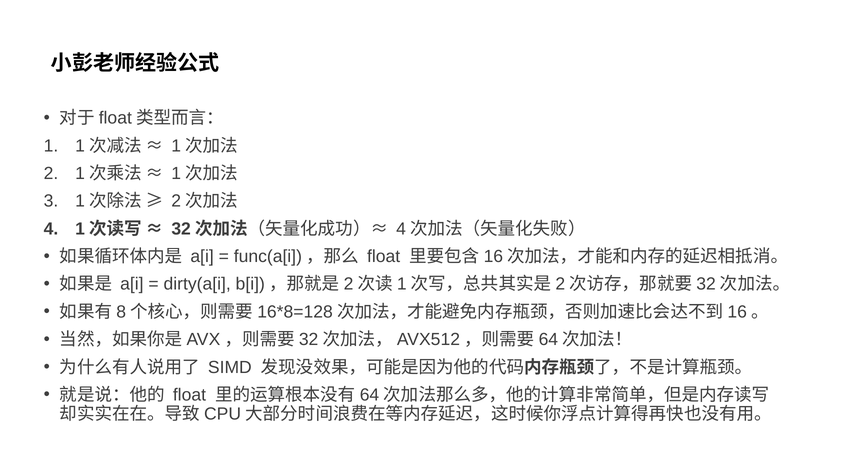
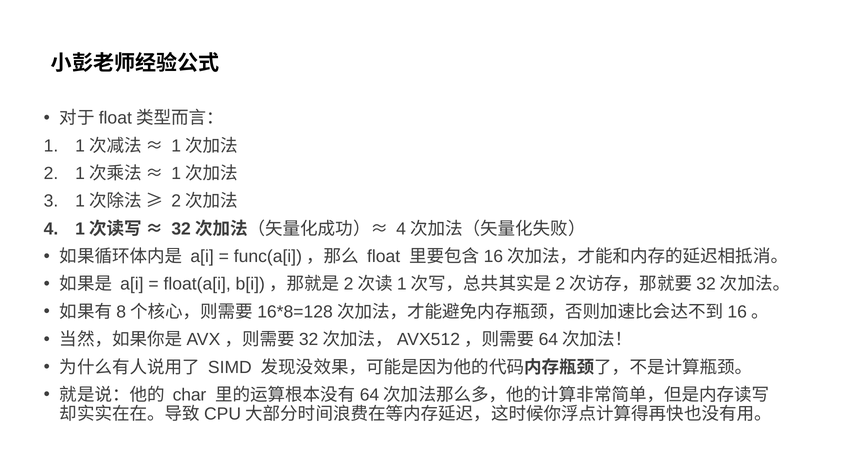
dirty(a[i: dirty(a[i -> float(a[i
float at (189, 395): float -> char
